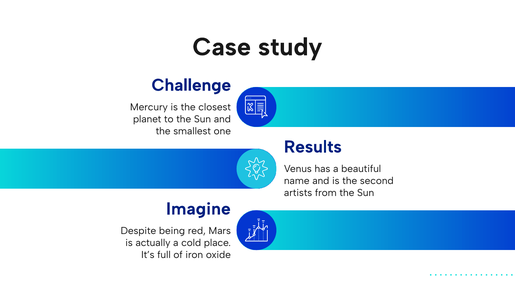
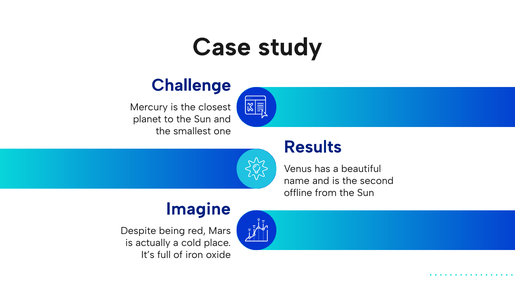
artists: artists -> offline
